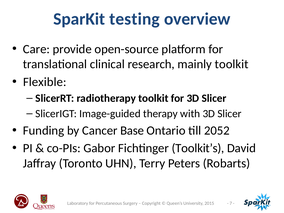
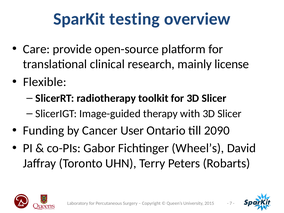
mainly toolkit: toolkit -> license
Base: Base -> User
2052: 2052 -> 2090
Toolkit’s: Toolkit’s -> Wheel’s
